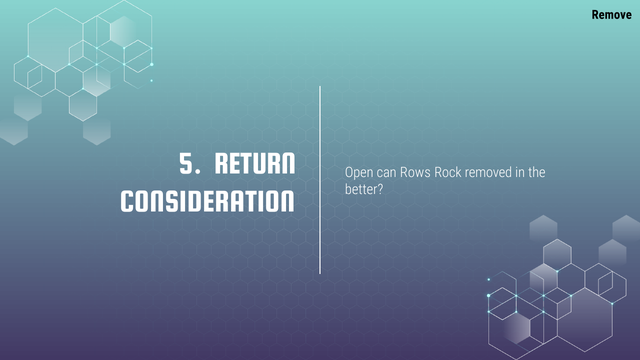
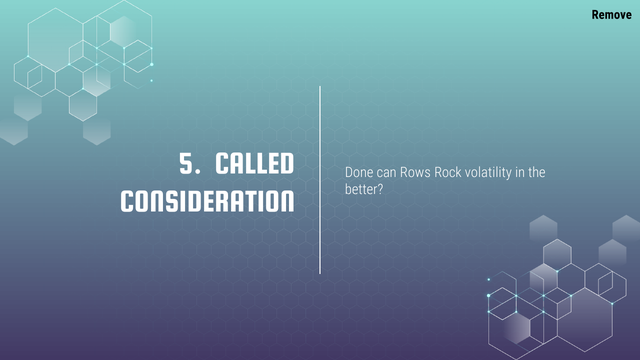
RETURN: RETURN -> CALLED
Open: Open -> Done
removed: removed -> volatility
